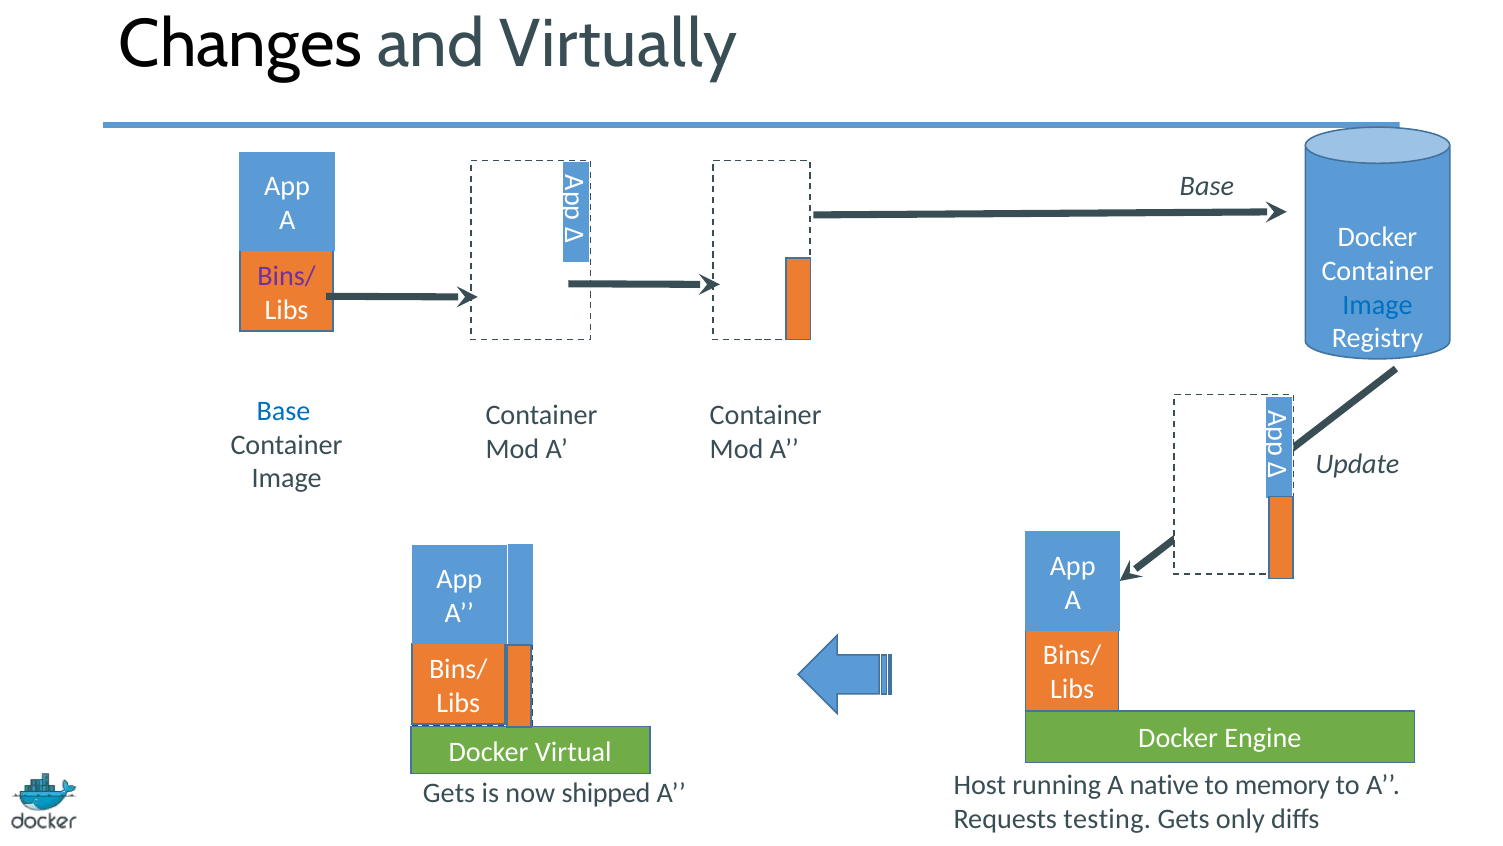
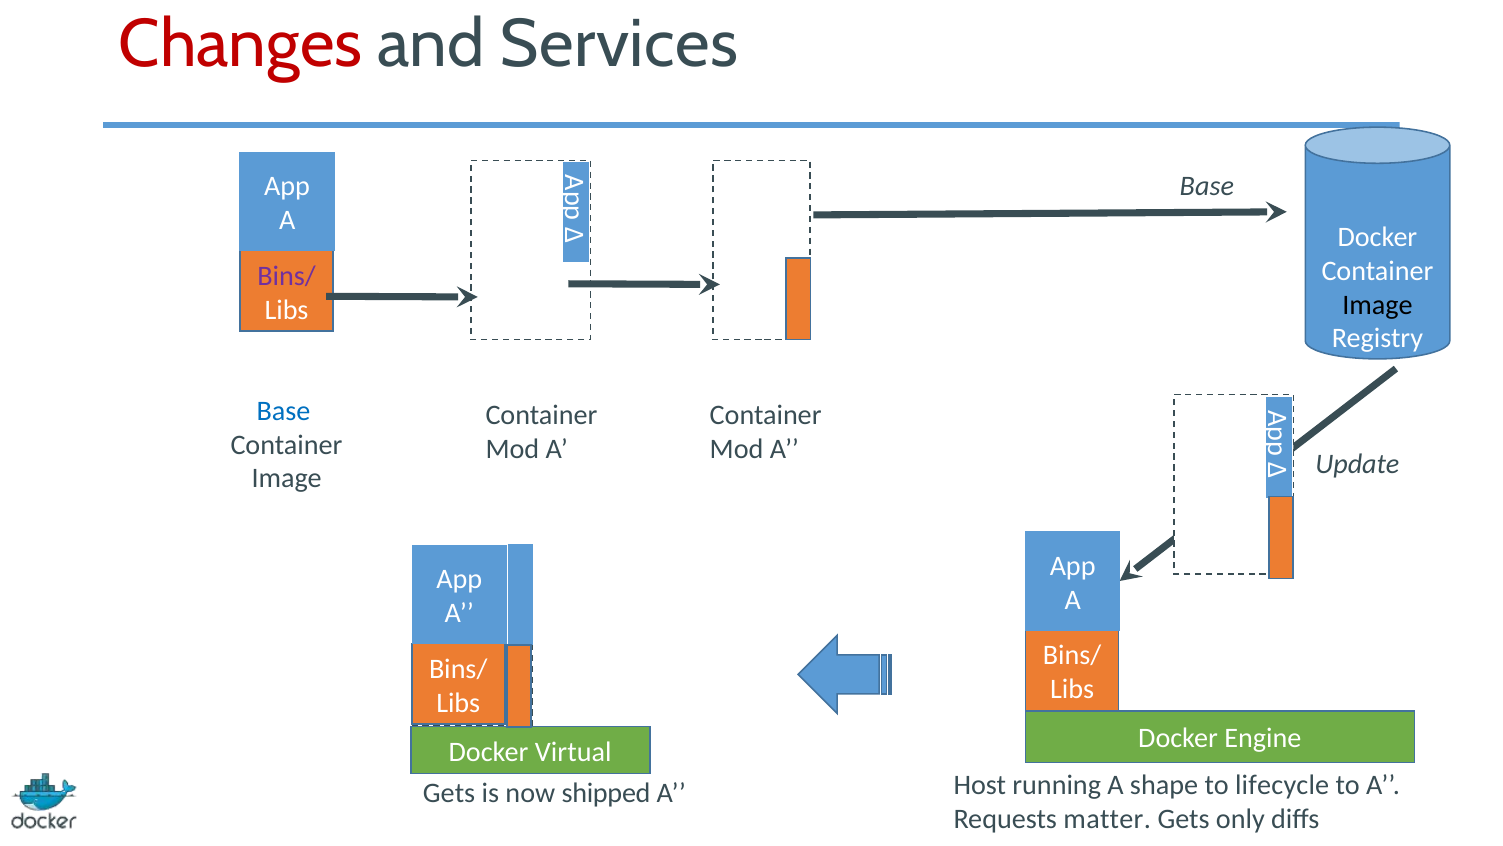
Changes colour: black -> red
Virtually: Virtually -> Services
Image at (1377, 305) colour: blue -> black
native: native -> shape
memory: memory -> lifecycle
testing: testing -> matter
